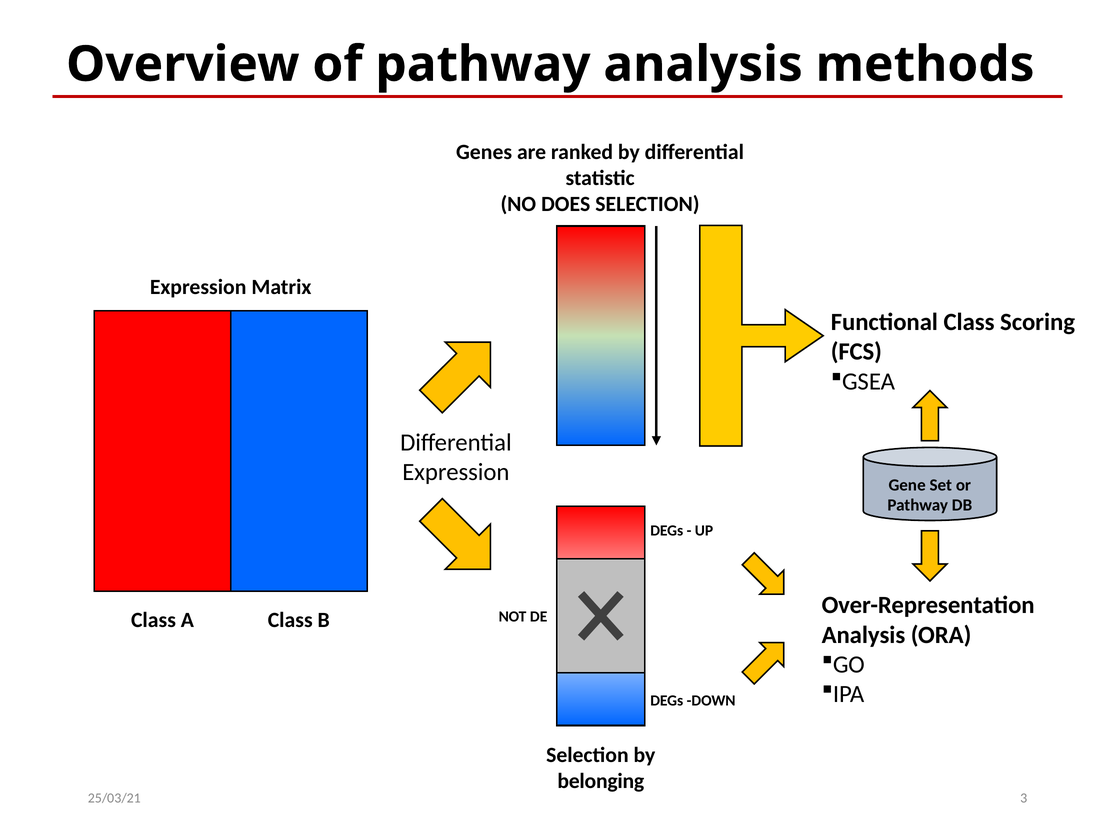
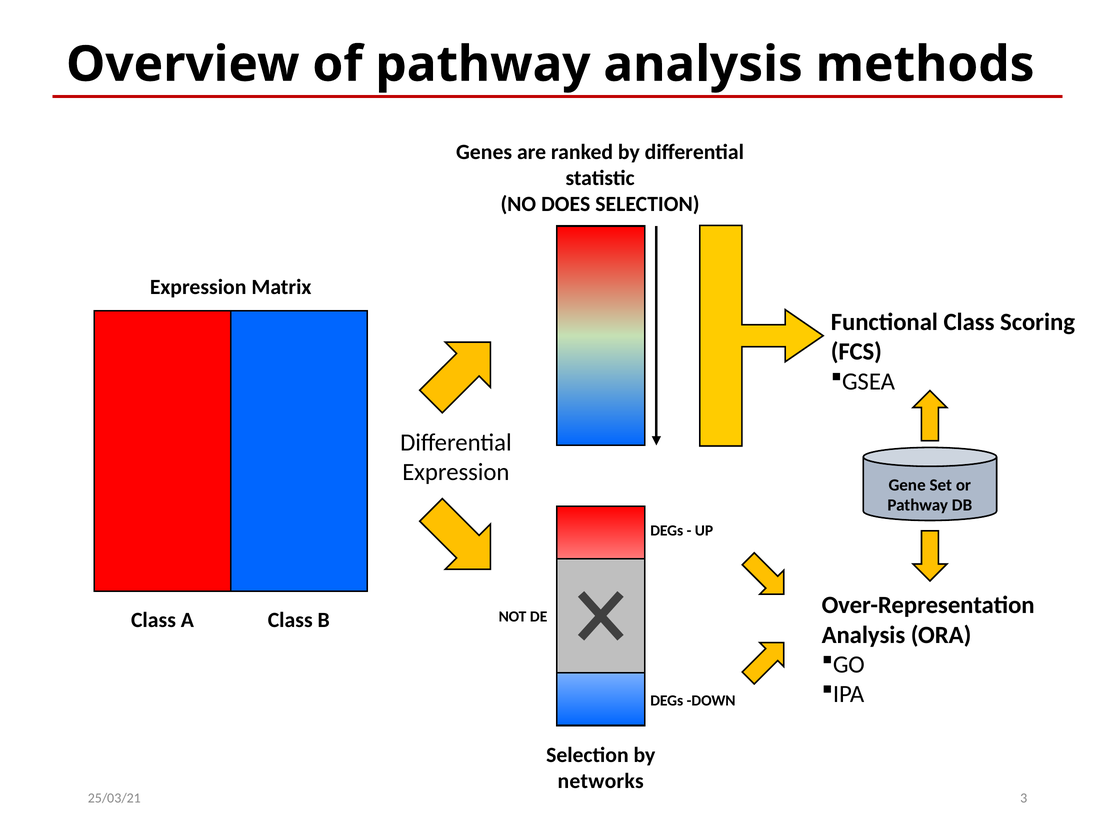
belonging: belonging -> networks
